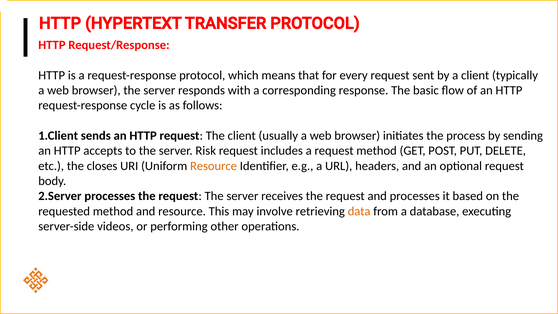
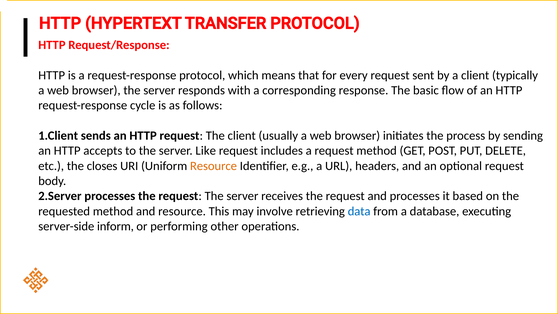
Risk: Risk -> Like
data colour: orange -> blue
videos: videos -> inform
